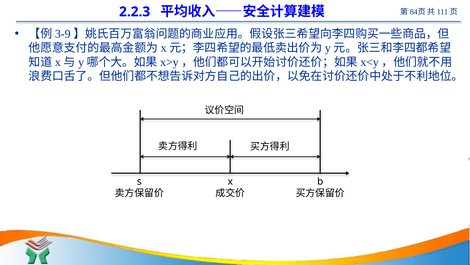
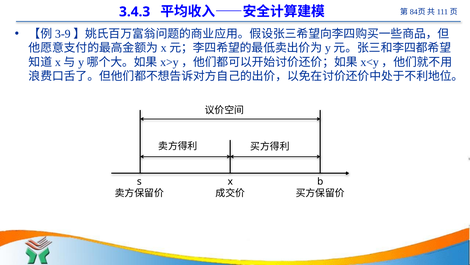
2.2.3: 2.2.3 -> 3.4.3
